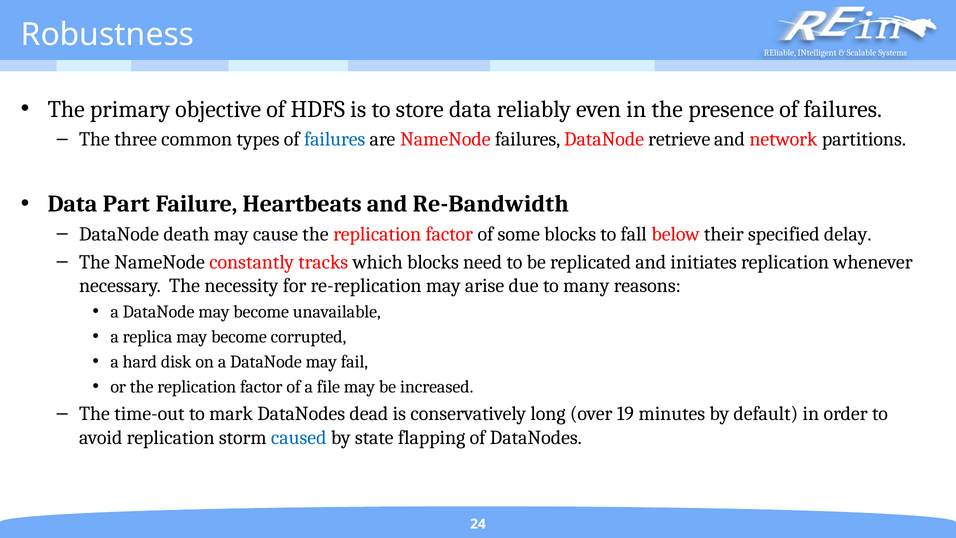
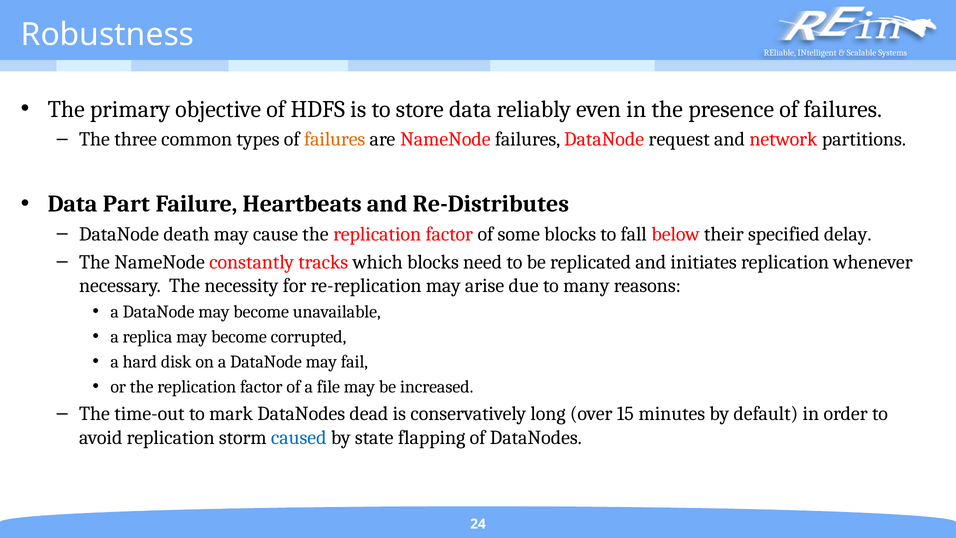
failures at (335, 139) colour: blue -> orange
retrieve: retrieve -> request
Re-Bandwidth: Re-Bandwidth -> Re-Distributes
19: 19 -> 15
